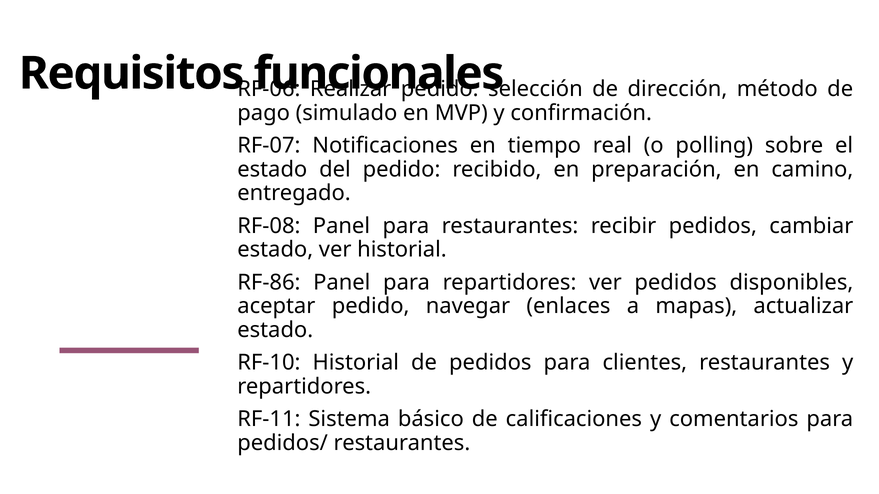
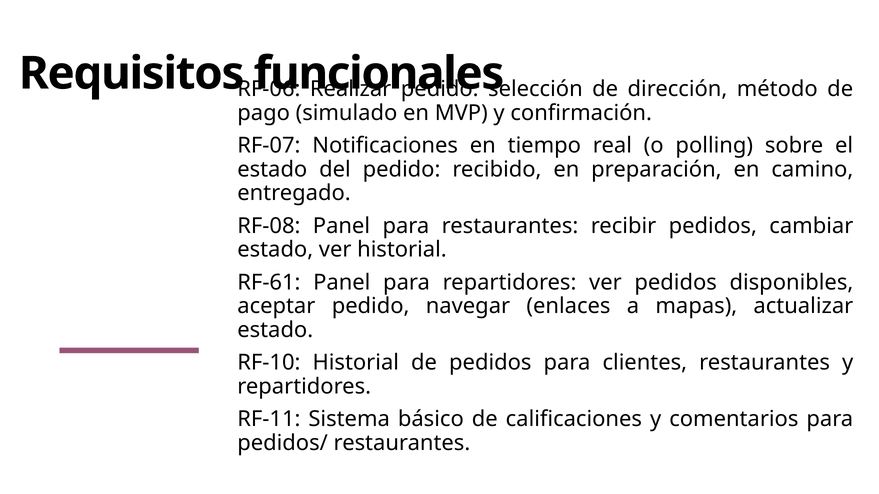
RF-86: RF-86 -> RF-61
